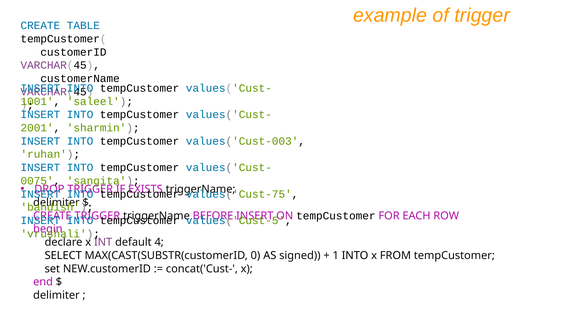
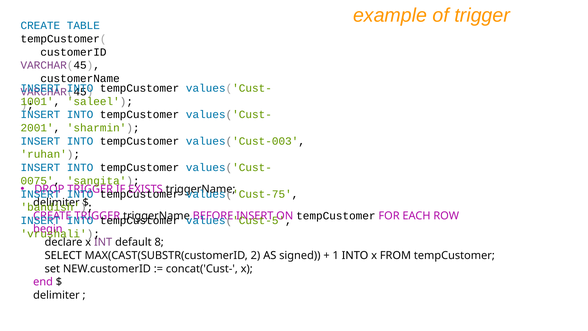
4: 4 -> 8
0: 0 -> 2
